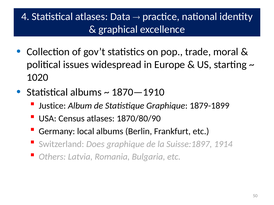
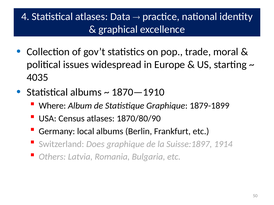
1020: 1020 -> 4035
Justice: Justice -> Where
